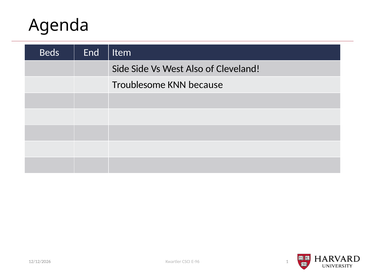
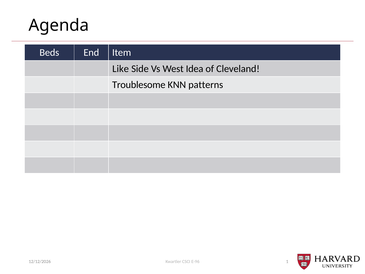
Side at (121, 69): Side -> Like
Also: Also -> Idea
because: because -> patterns
